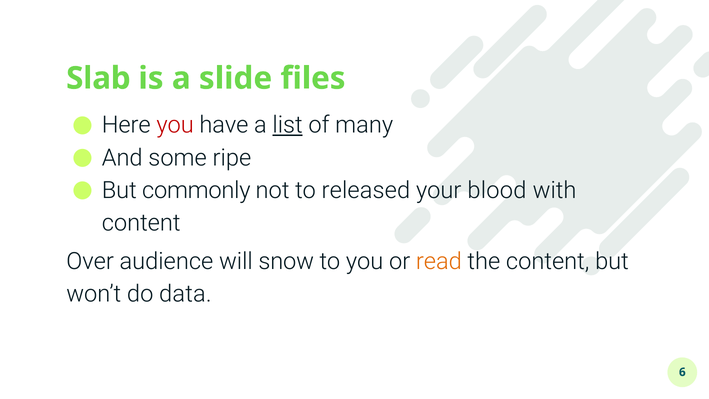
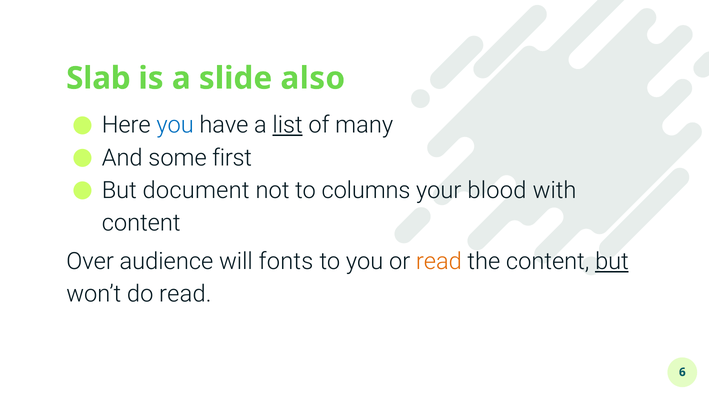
files: files -> also
you at (175, 125) colour: red -> blue
ripe: ripe -> first
commonly: commonly -> document
released: released -> columns
snow: snow -> fonts
but at (612, 261) underline: none -> present
do data: data -> read
